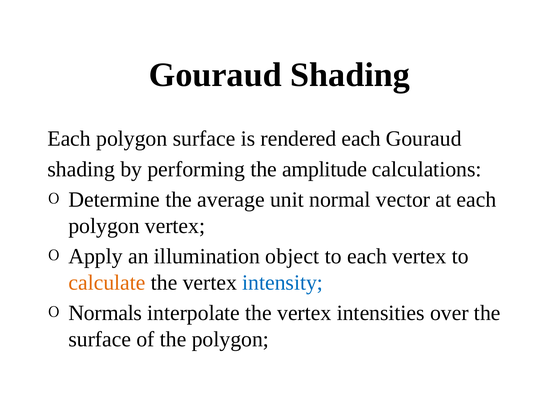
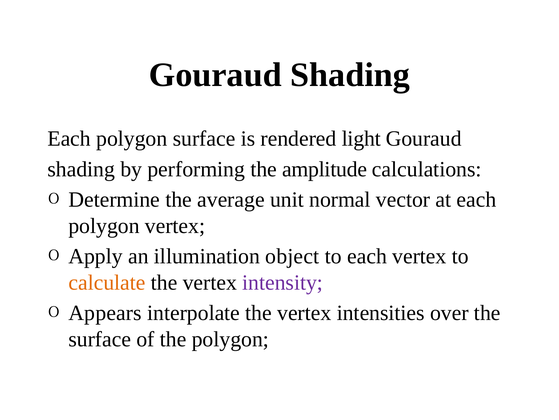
rendered each: each -> light
intensity colour: blue -> purple
Normals: Normals -> Appears
